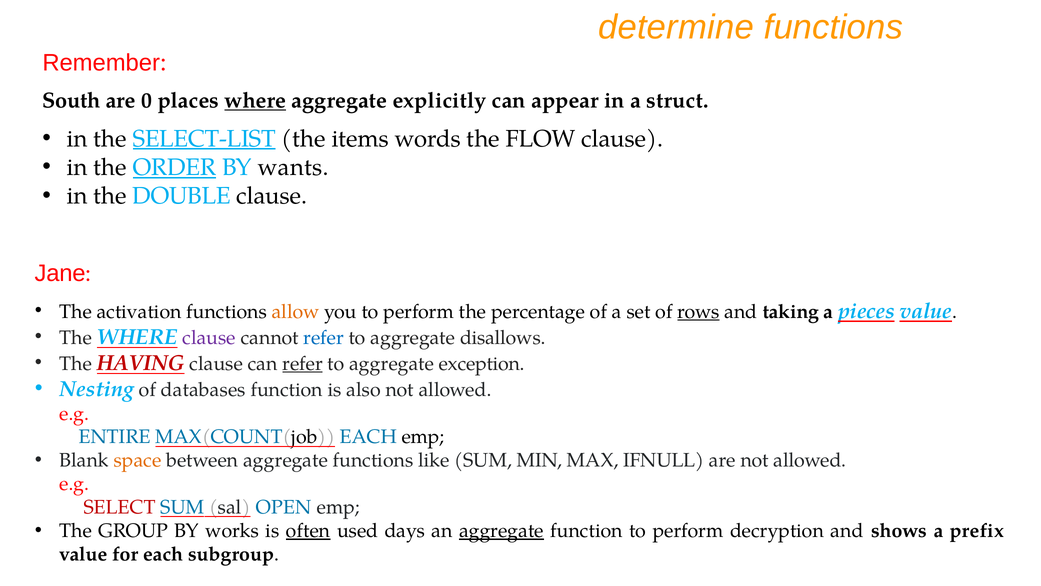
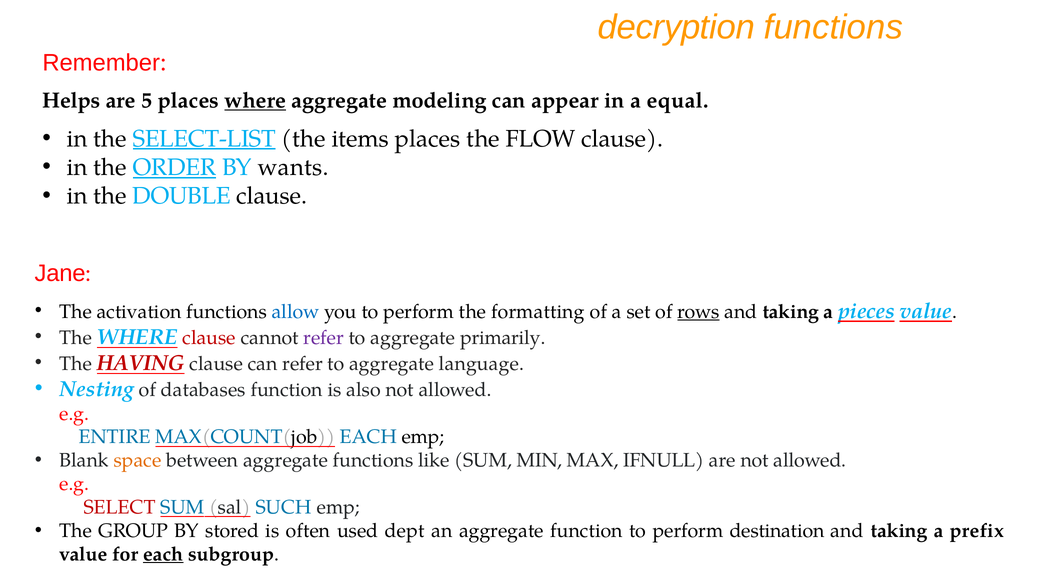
determine: determine -> decryption
South: South -> Helps
0: 0 -> 5
explicitly: explicitly -> modeling
struct: struct -> equal
items words: words -> places
allow colour: orange -> blue
percentage: percentage -> formatting
clause at (209, 337) colour: purple -> red
refer at (324, 337) colour: blue -> purple
disallows: disallows -> primarily
refer at (303, 363) underline: present -> none
exception: exception -> language
OPEN: OPEN -> SUCH
works: works -> stored
often underline: present -> none
days: days -> dept
aggregate at (501, 530) underline: present -> none
decryption: decryption -> destination
shows at (899, 530): shows -> taking
each at (163, 554) underline: none -> present
